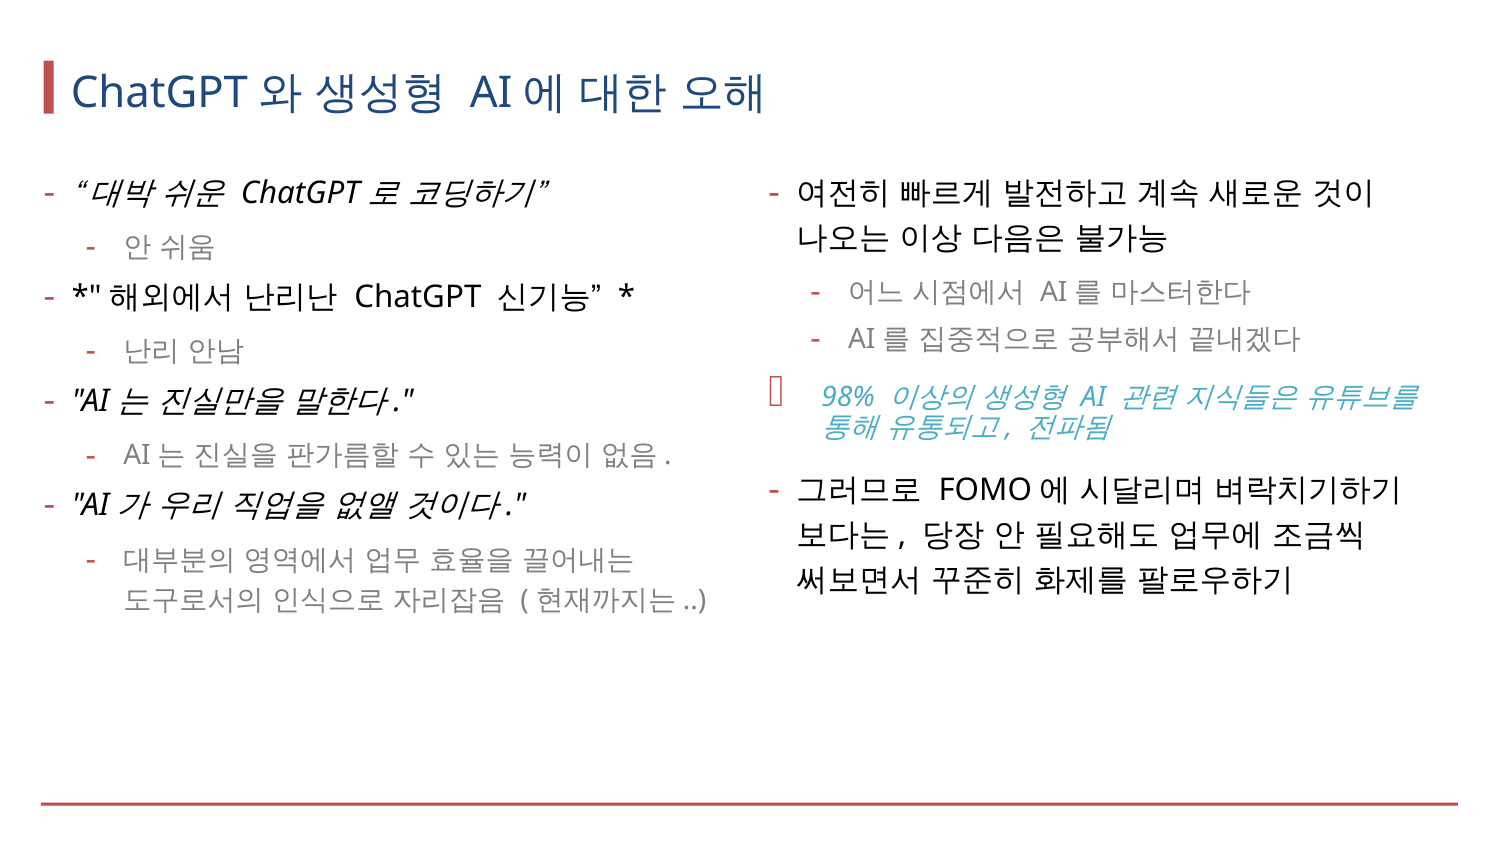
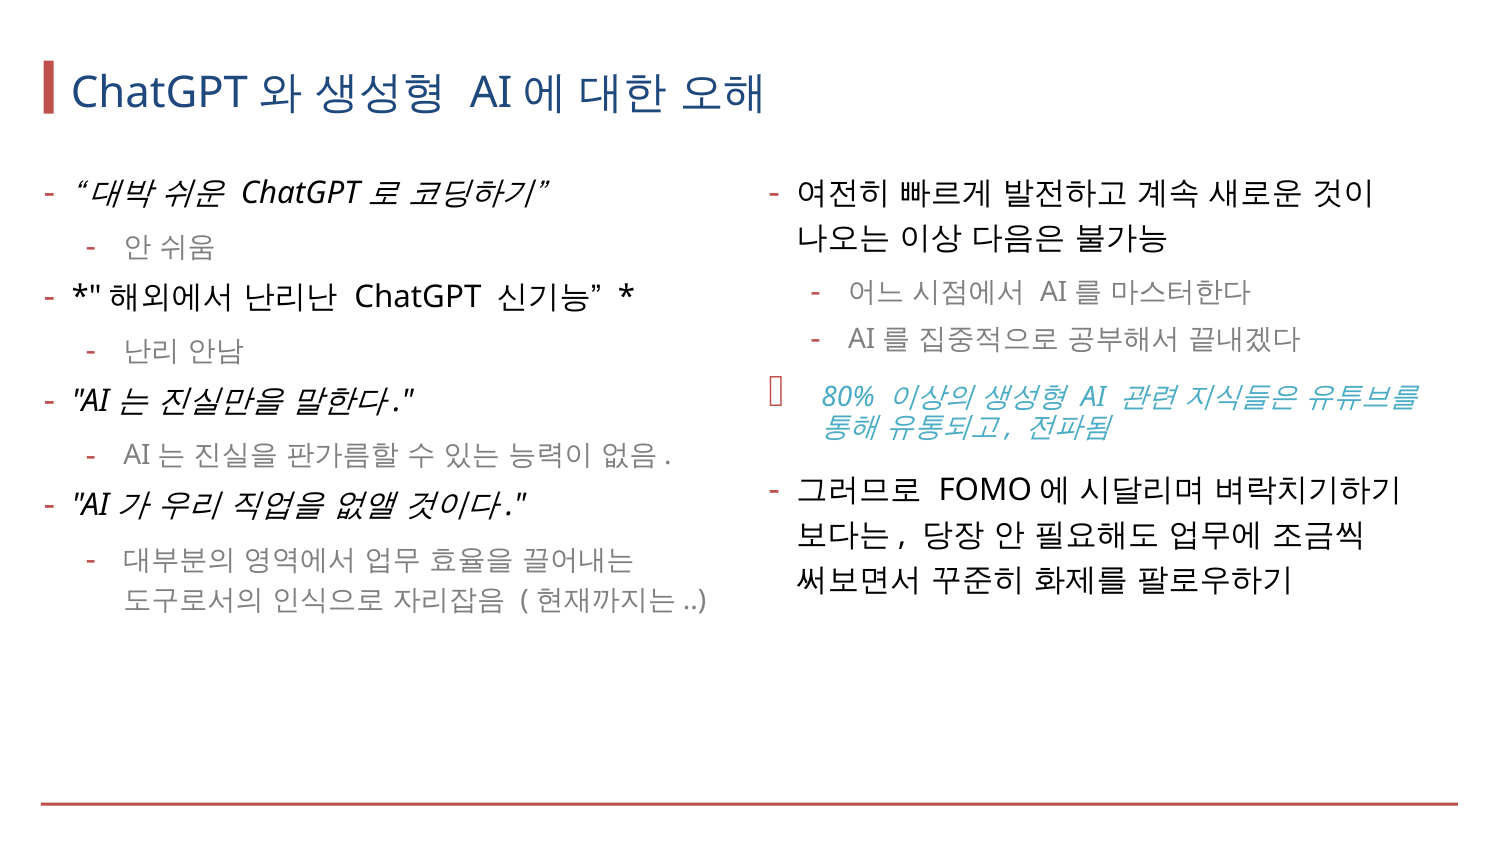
98%: 98% -> 80%
